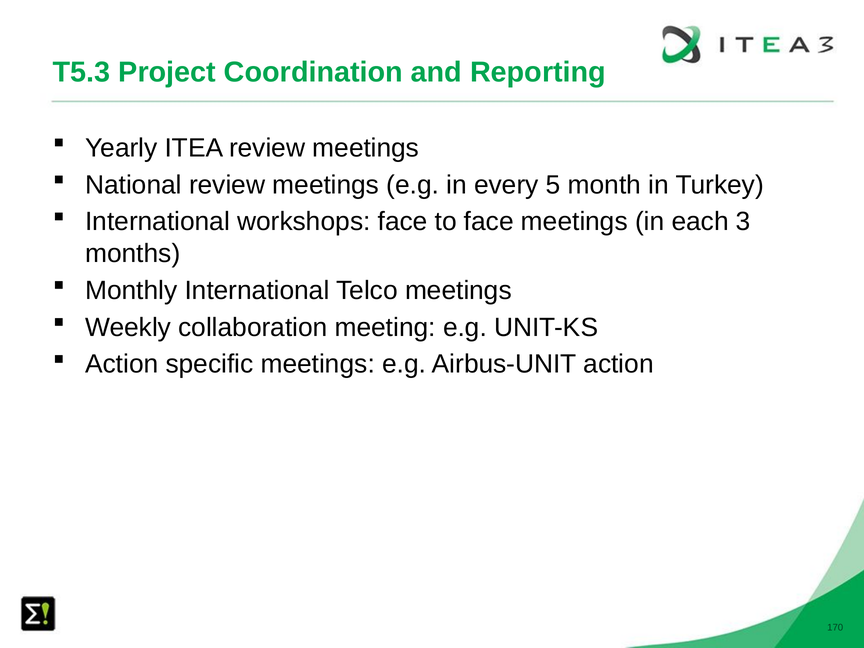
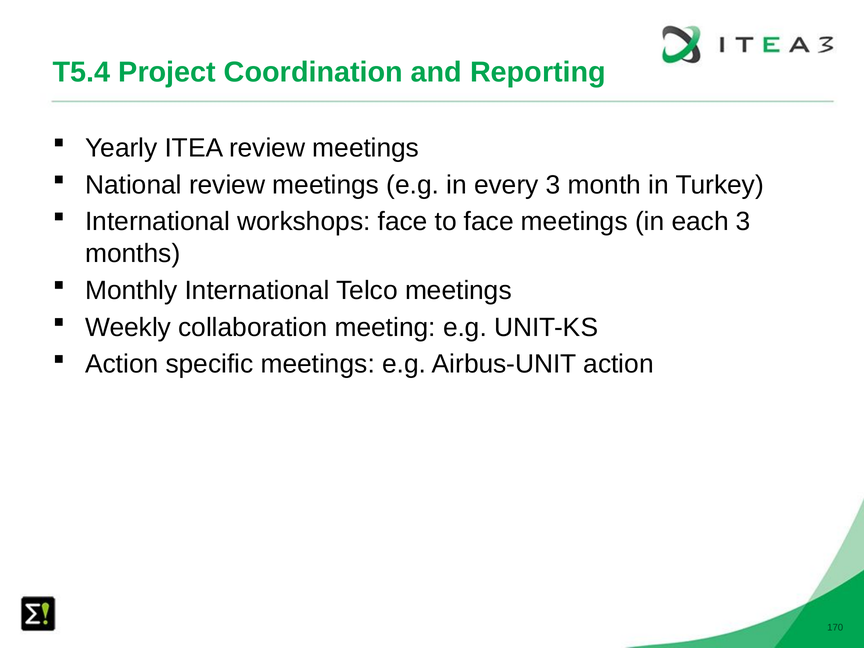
T5.3: T5.3 -> T5.4
every 5: 5 -> 3
